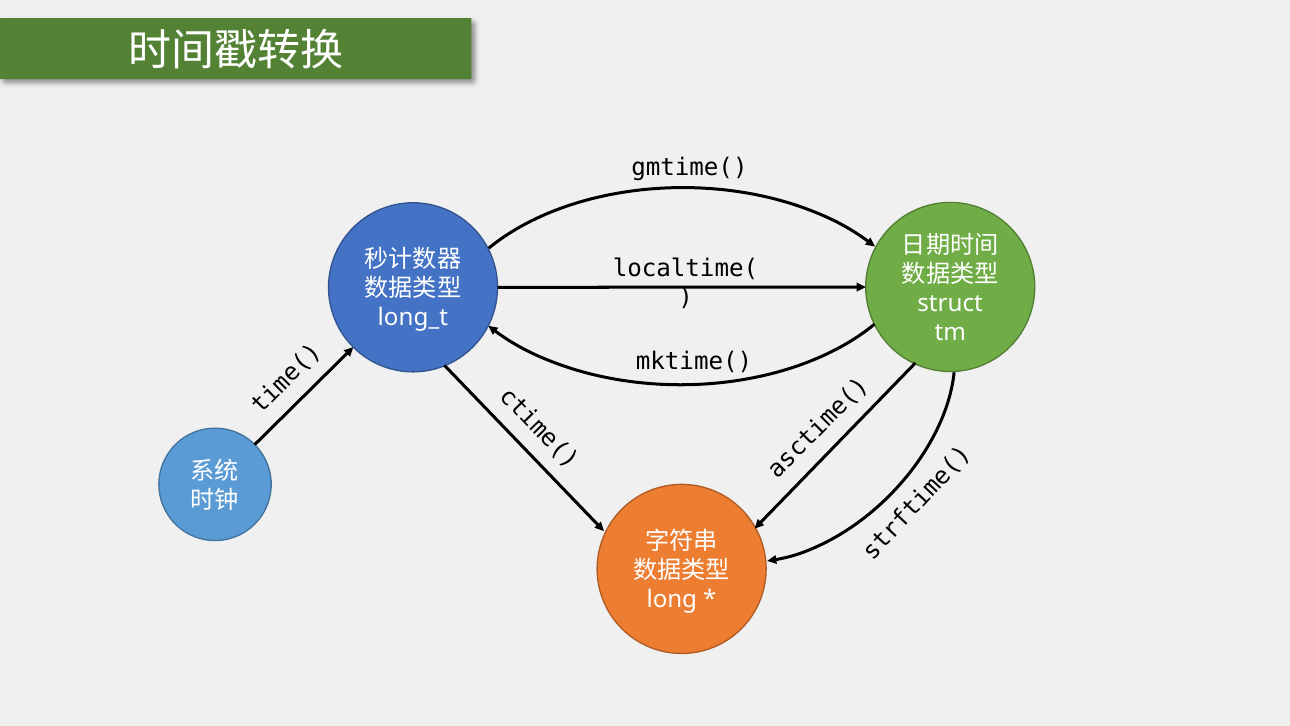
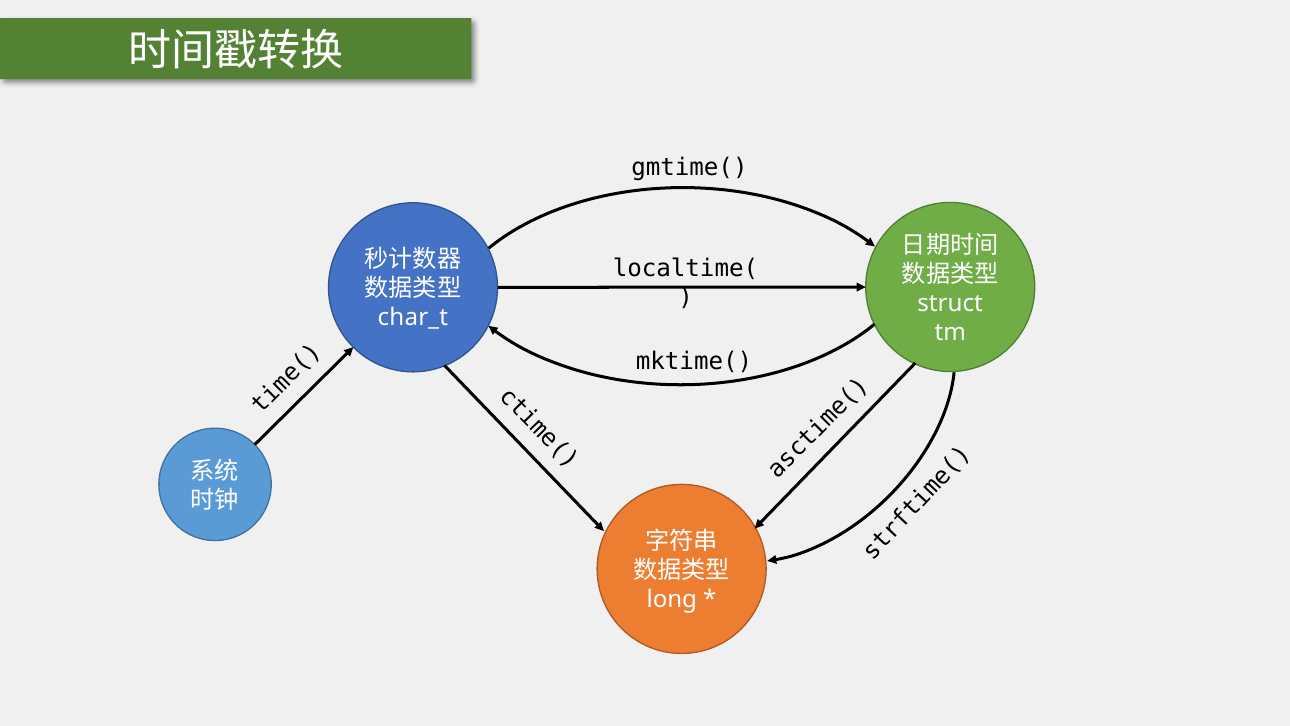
long_t: long_t -> char_t
